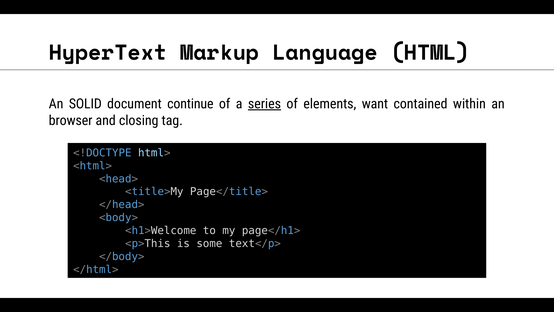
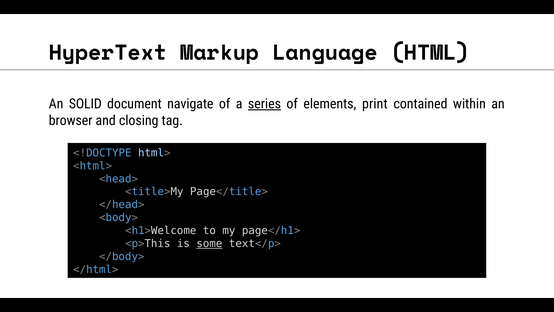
continue: continue -> navigate
want: want -> print
some underline: none -> present
